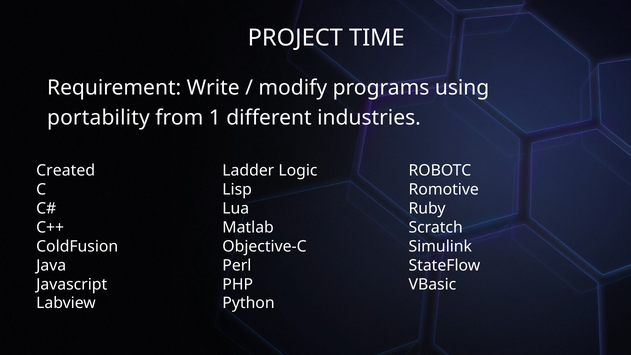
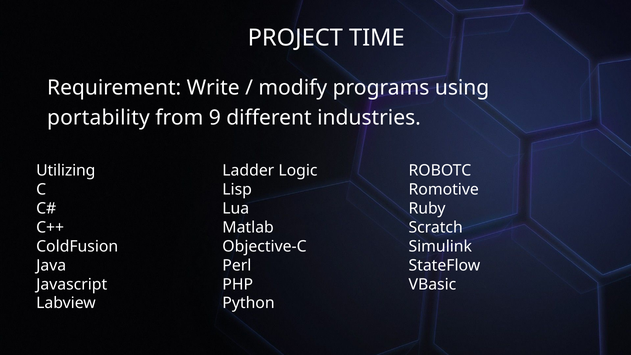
1: 1 -> 9
Created: Created -> Utilizing
